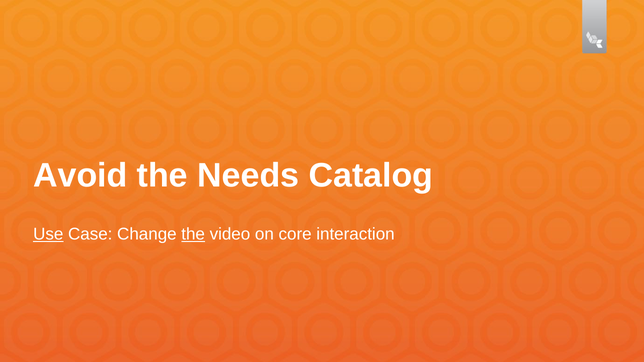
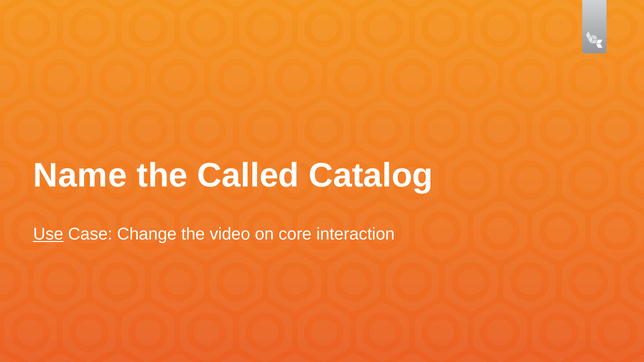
Avoid: Avoid -> Name
Needs: Needs -> Called
the at (193, 234) underline: present -> none
